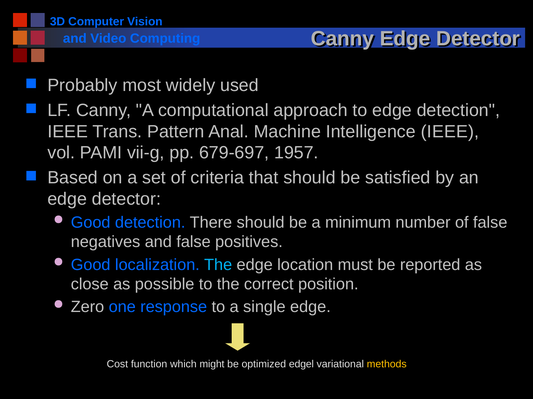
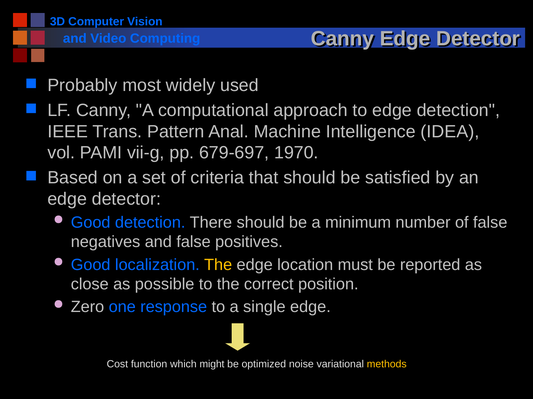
Intelligence IEEE: IEEE -> IDEA
1957: 1957 -> 1970
The at (218, 265) colour: light blue -> yellow
edgel: edgel -> noise
